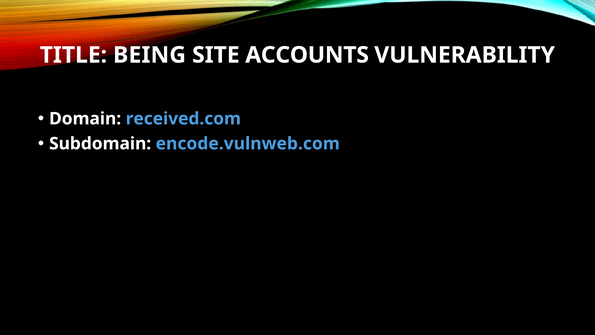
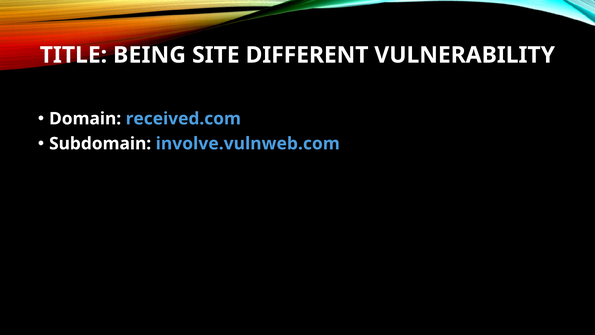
ACCOUNTS: ACCOUNTS -> DIFFERENT
encode.vulnweb.com: encode.vulnweb.com -> involve.vulnweb.com
